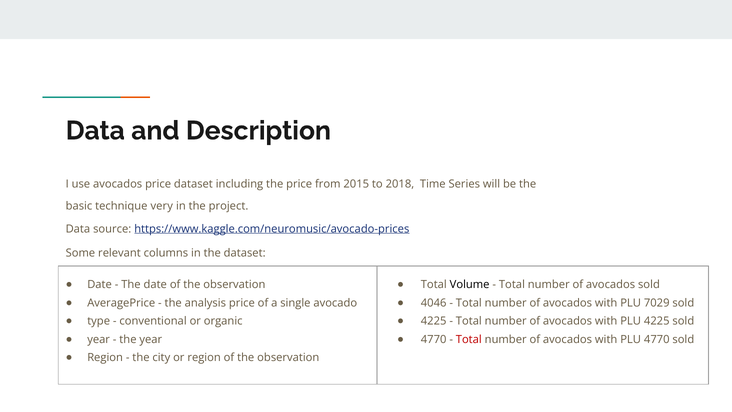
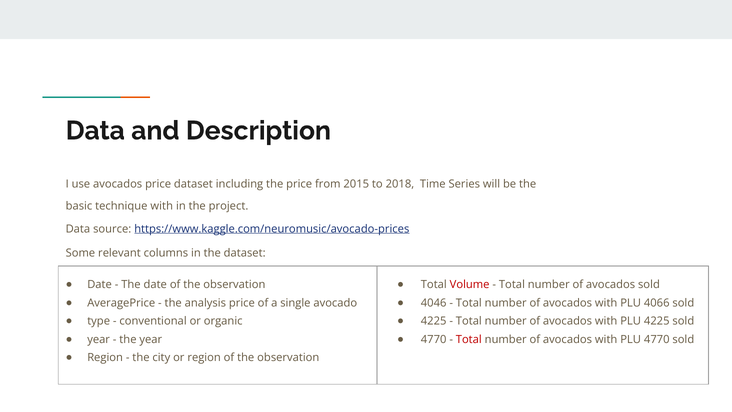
technique very: very -> with
Volume colour: black -> red
7029: 7029 -> 4066
